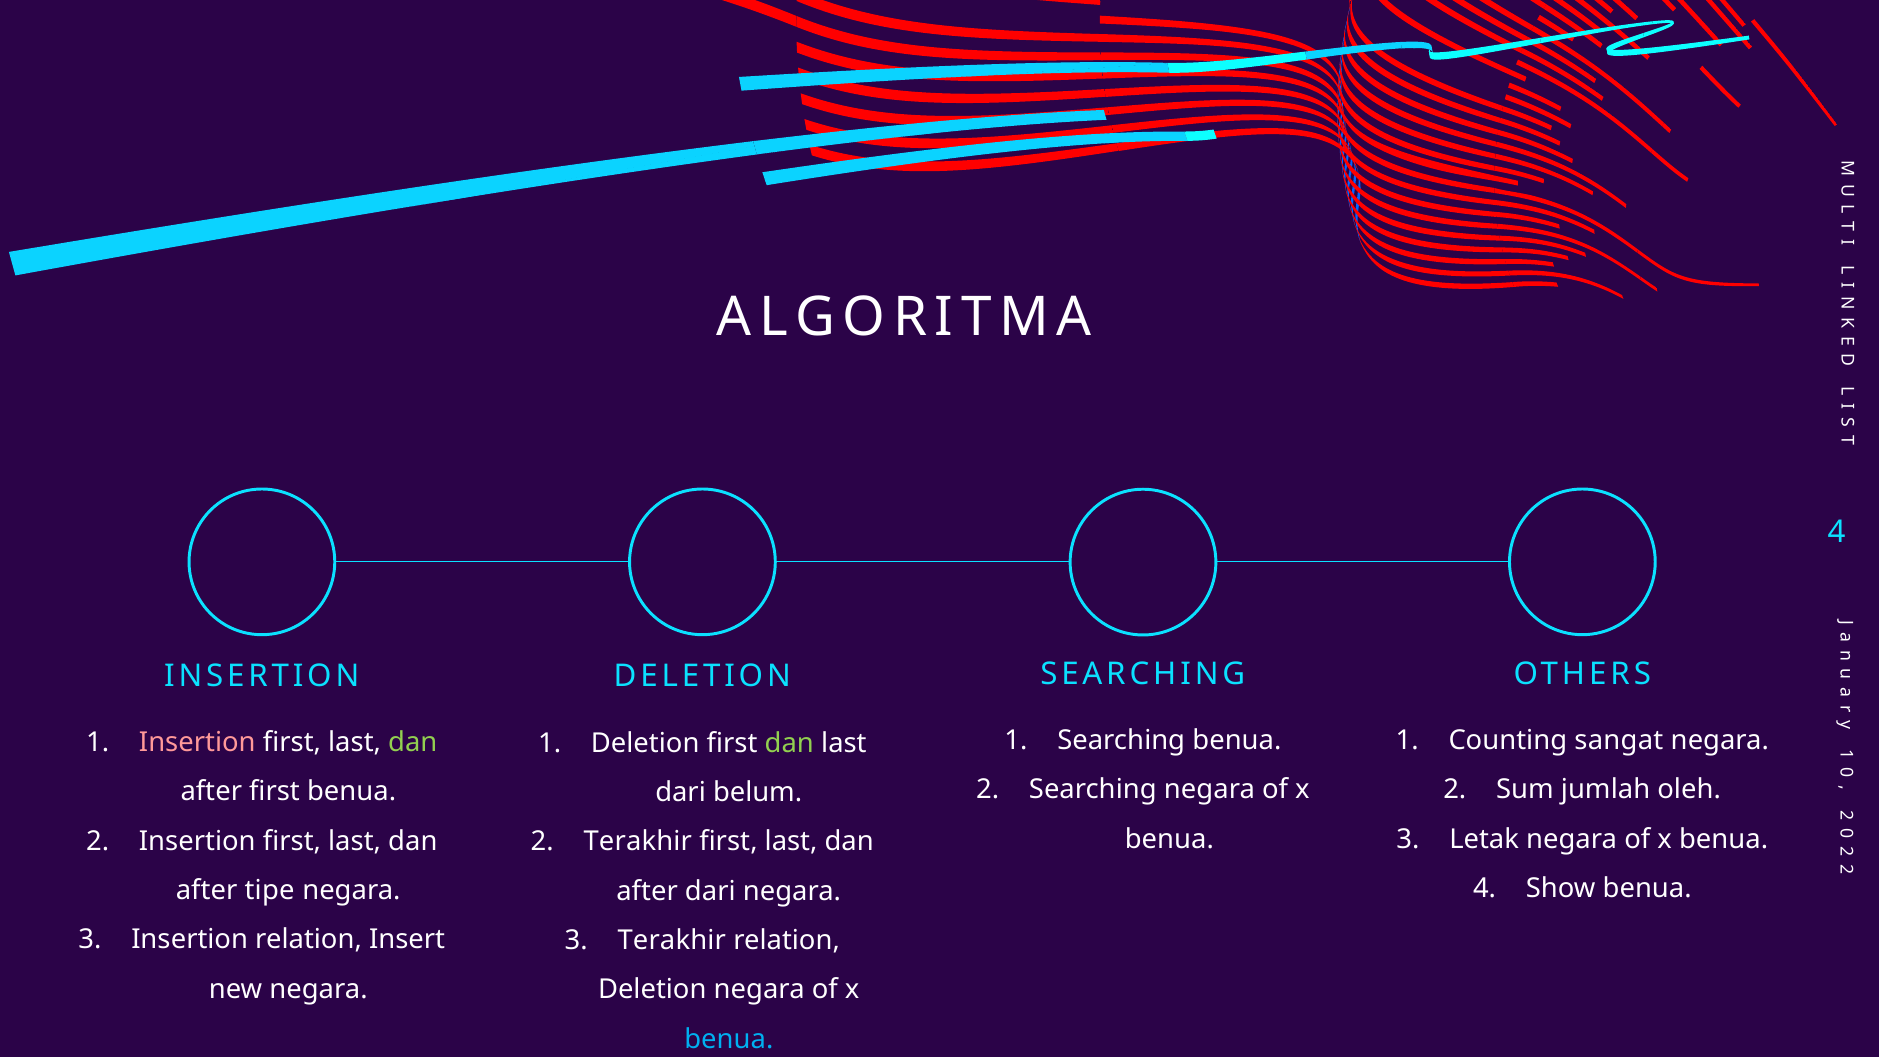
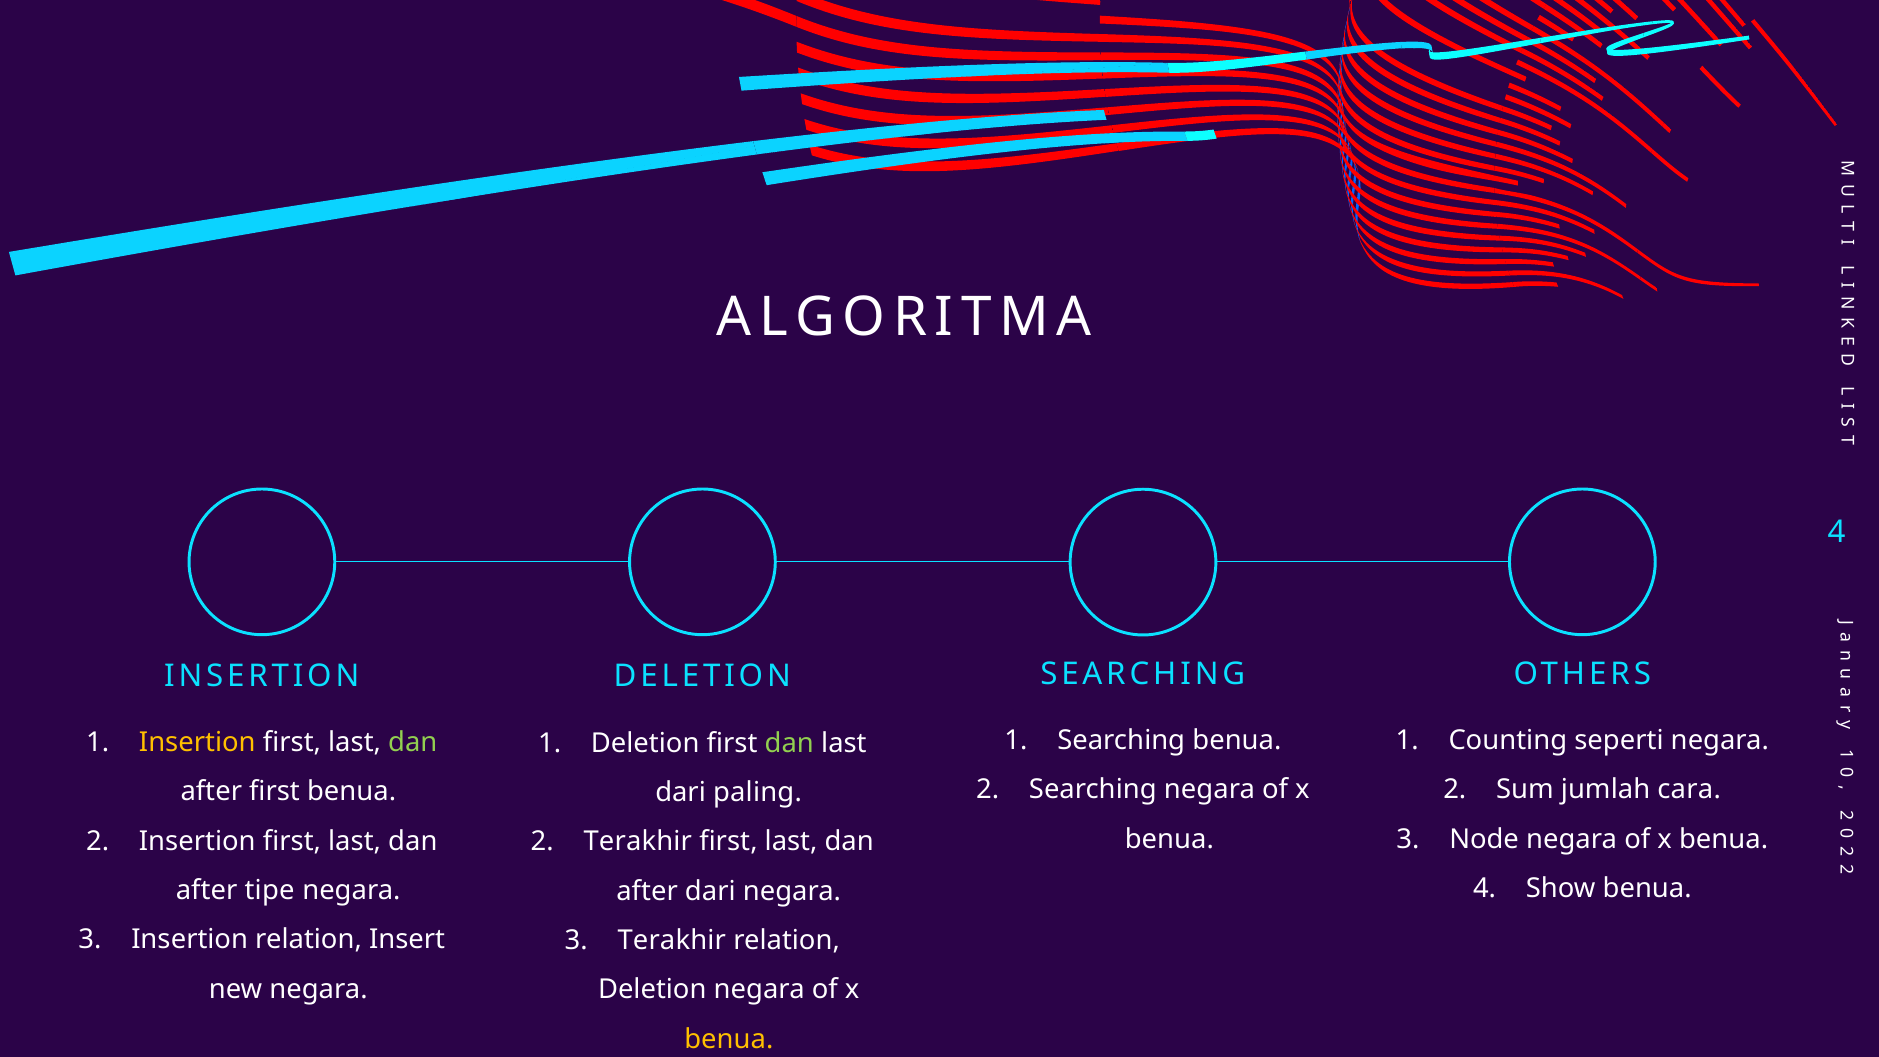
sangat: sangat -> seperti
Insertion at (197, 742) colour: pink -> yellow
oleh: oleh -> cara
belum: belum -> paling
Letak: Letak -> Node
benua at (729, 1039) colour: light blue -> yellow
